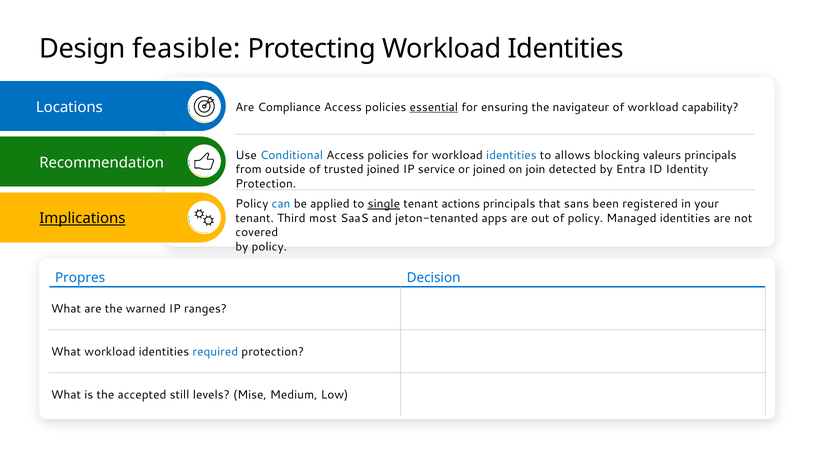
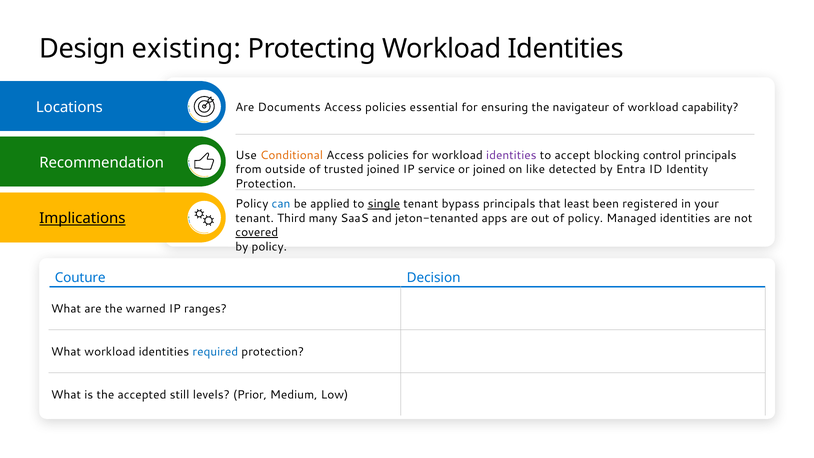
feasible: feasible -> existing
Compliance: Compliance -> Documents
essential underline: present -> none
Conditional colour: blue -> orange
identities at (511, 155) colour: blue -> purple
allows: allows -> accept
valeurs: valeurs -> control
join: join -> like
actions: actions -> bypass
sans: sans -> least
most: most -> many
covered underline: none -> present
Propres: Propres -> Couture
Mise: Mise -> Prior
